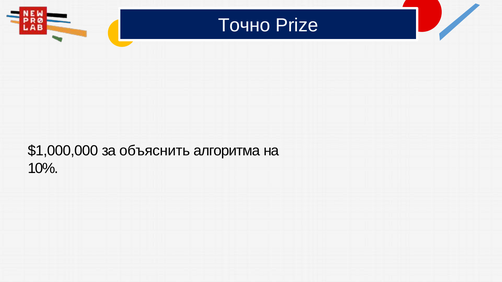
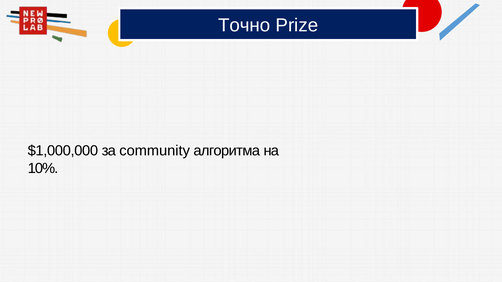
объяснить: объяснить -> community
